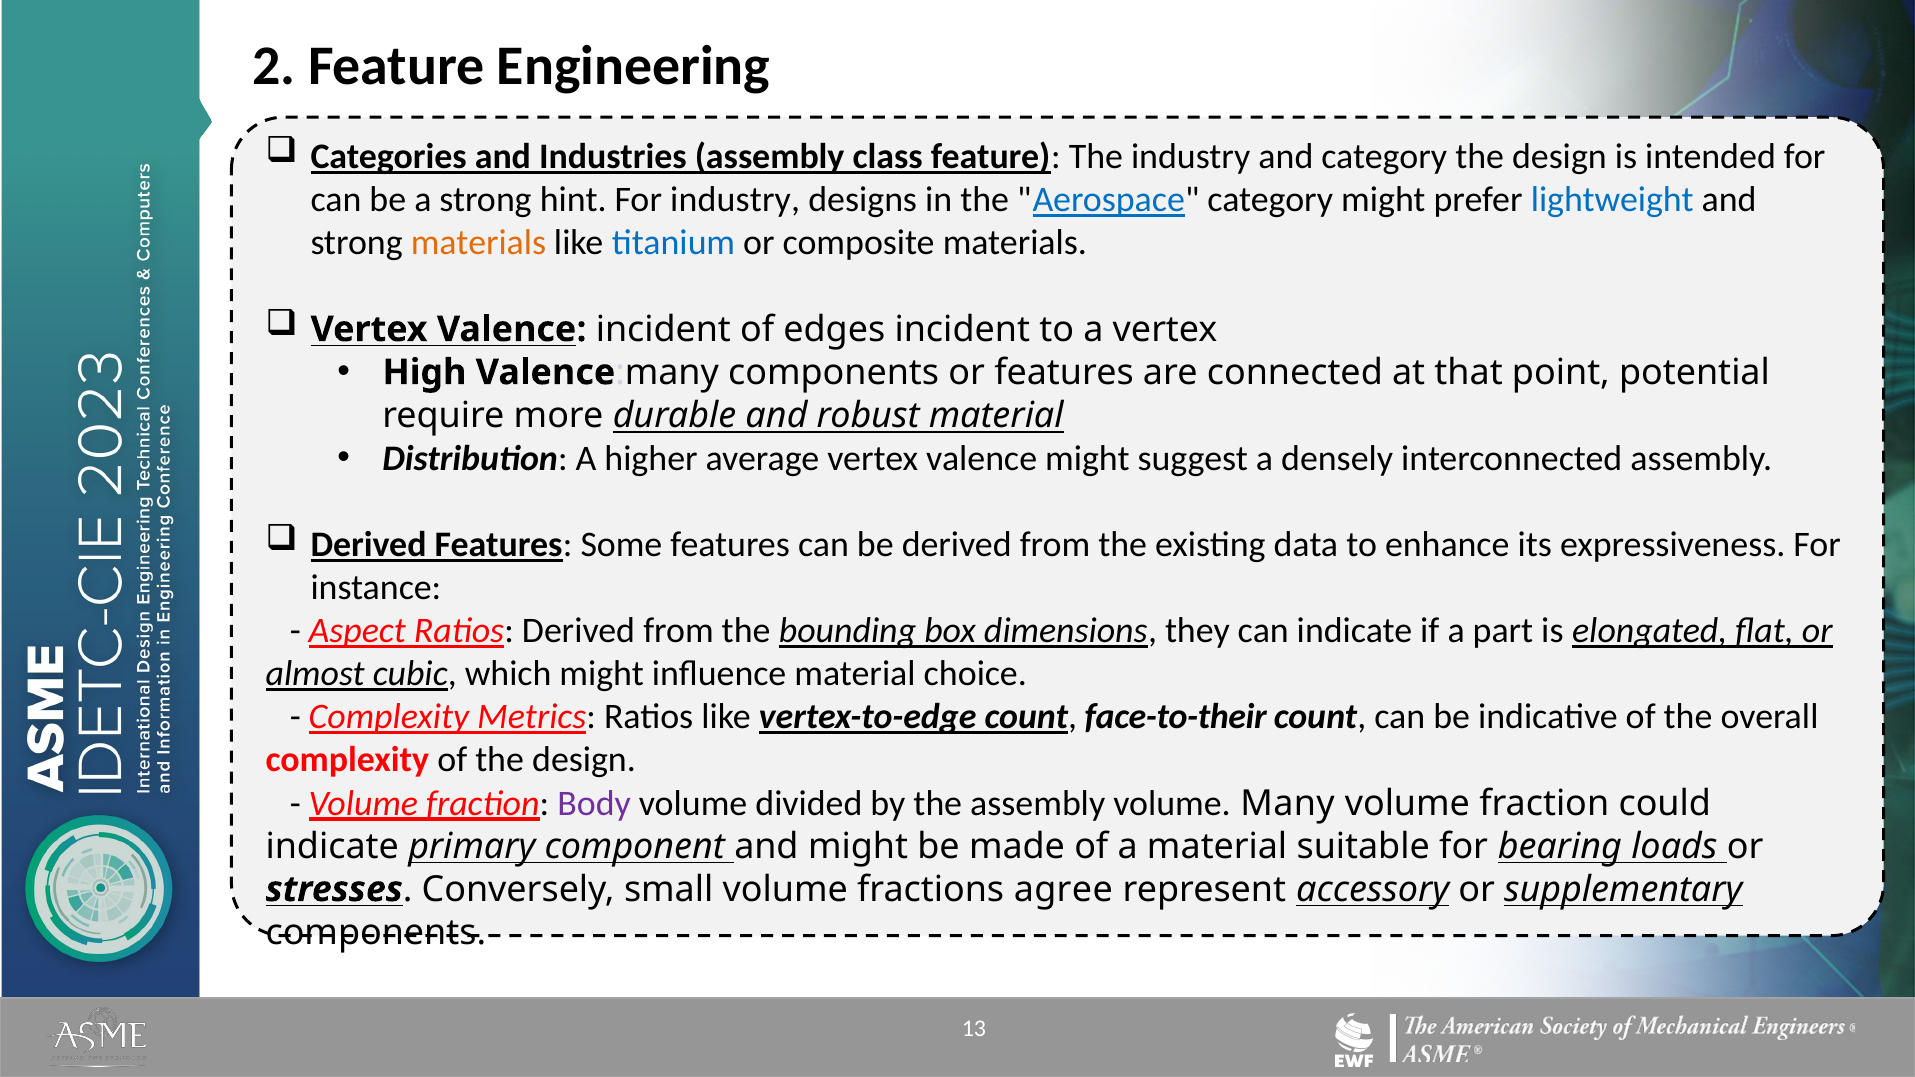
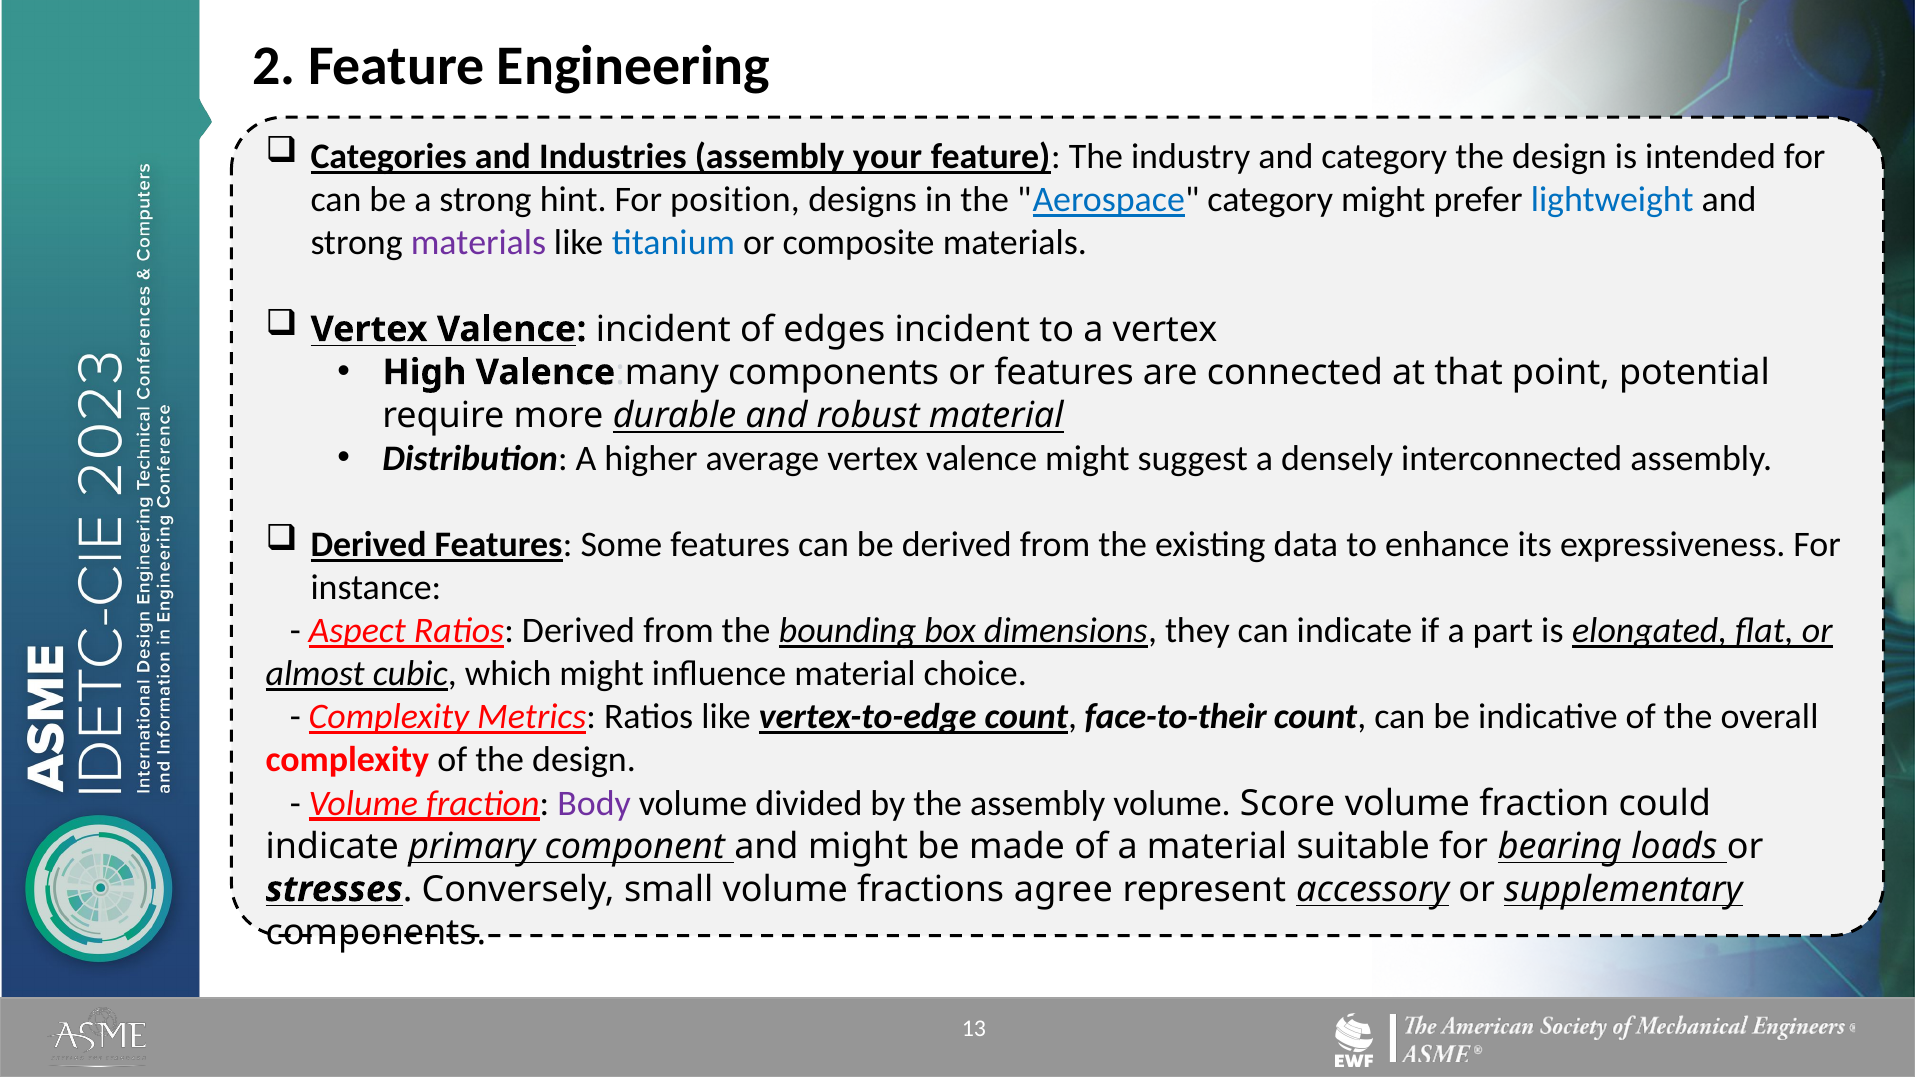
class: class -> your
For industry: industry -> position
materials at (478, 243) colour: orange -> purple
Many: Many -> Score
